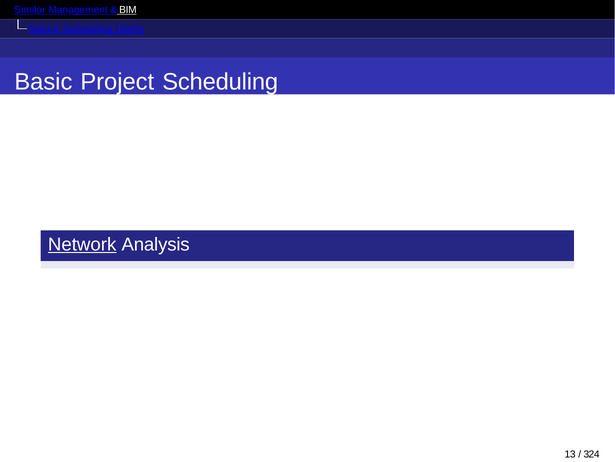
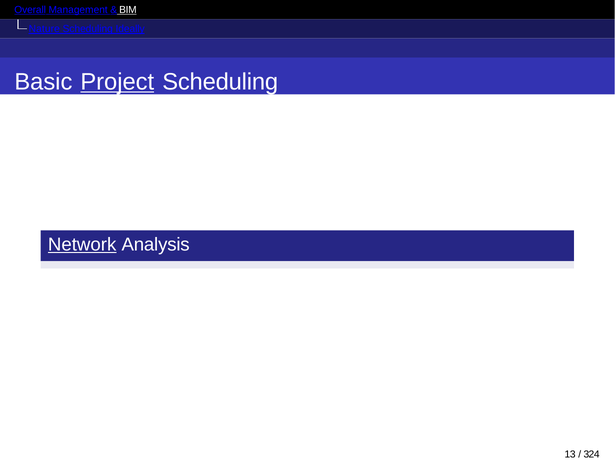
Similar: Similar -> Overall
Highly: Highly -> Ideally
Project underline: none -> present
